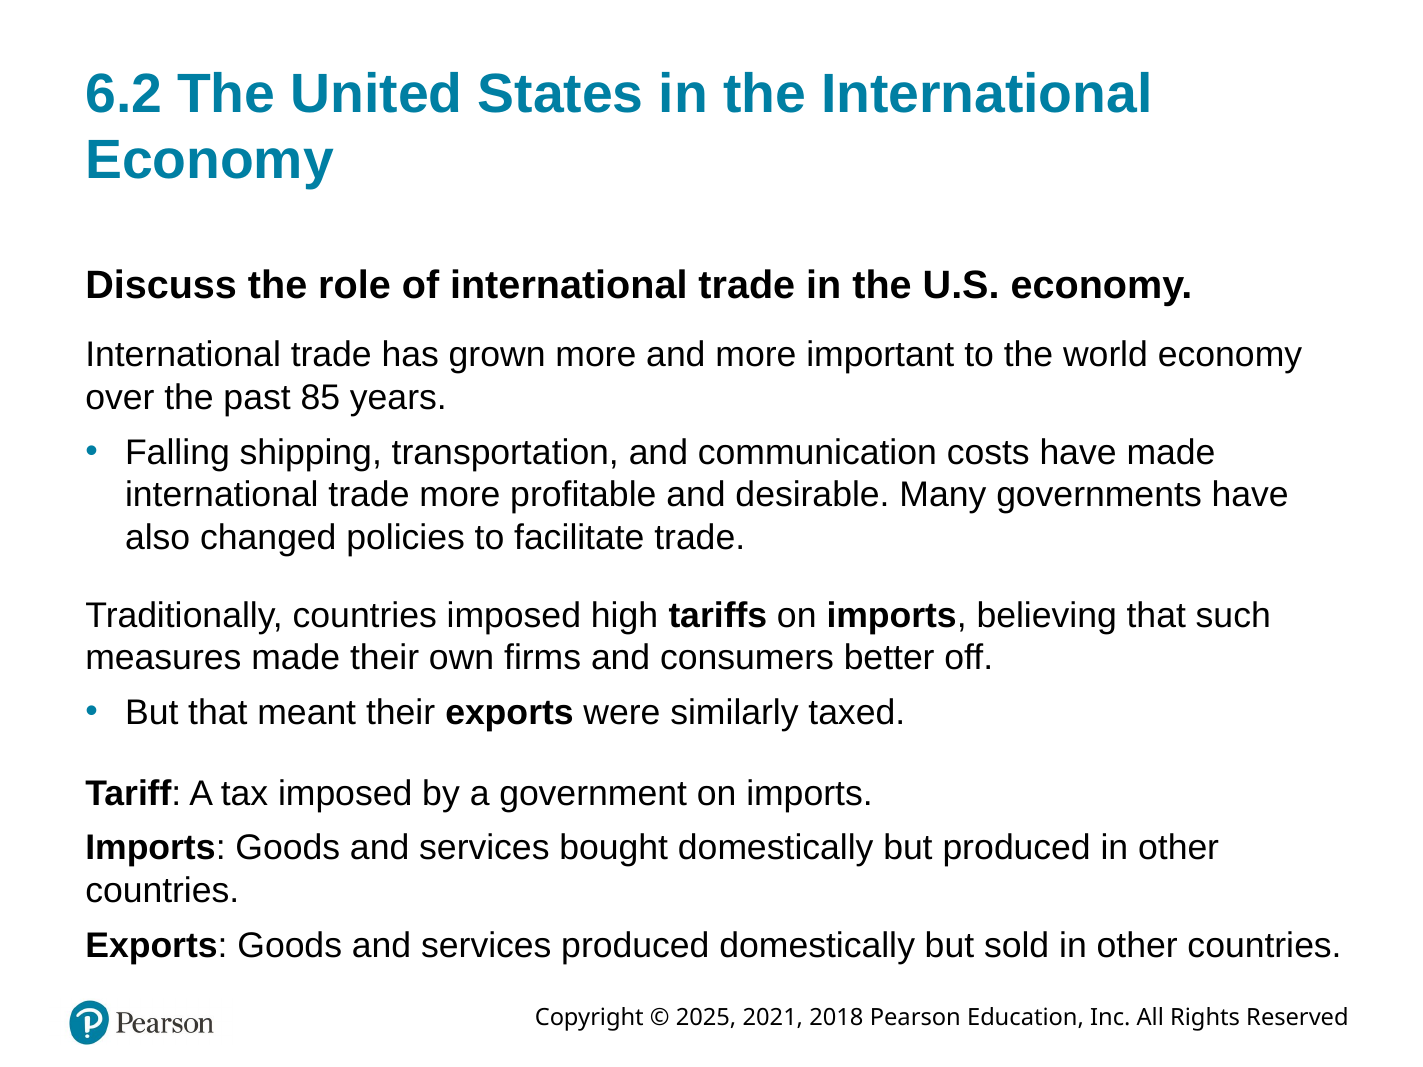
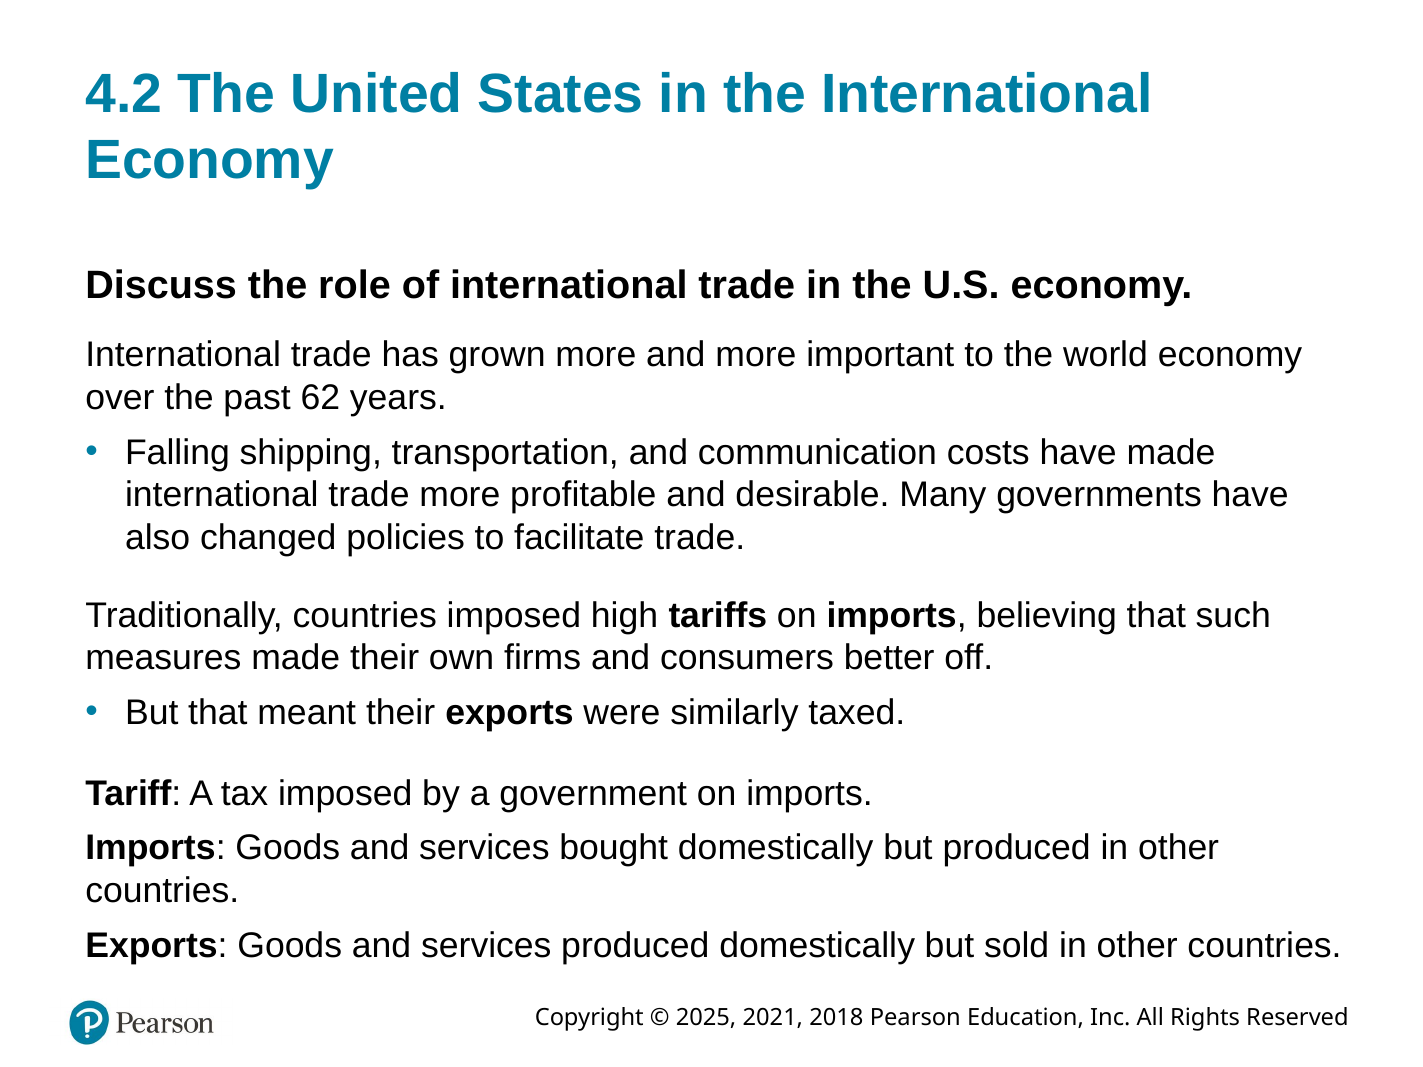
6.2: 6.2 -> 4.2
85: 85 -> 62
